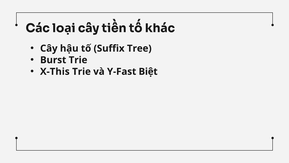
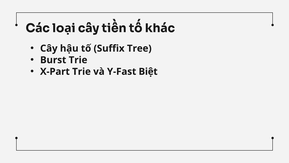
X-This: X-This -> X-Part
